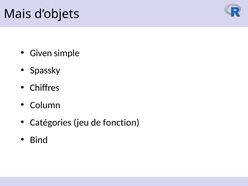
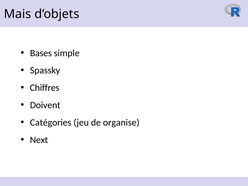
Given: Given -> Bases
Column: Column -> Doivent
fonction: fonction -> organise
Bind: Bind -> Next
